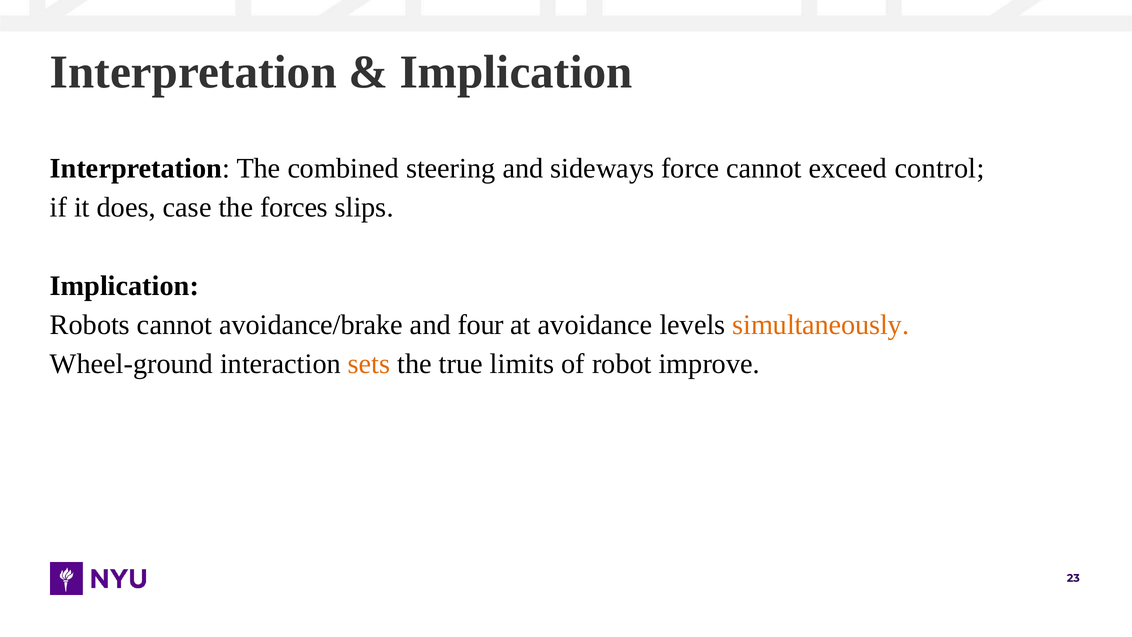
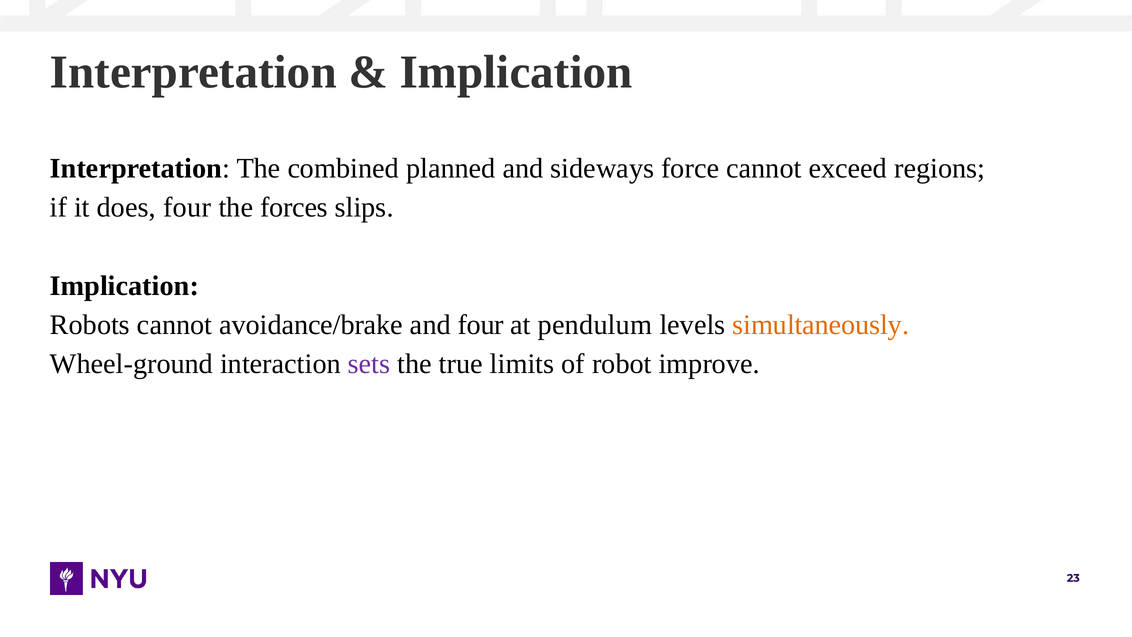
steering: steering -> planned
control: control -> regions
does case: case -> four
avoidance: avoidance -> pendulum
sets colour: orange -> purple
